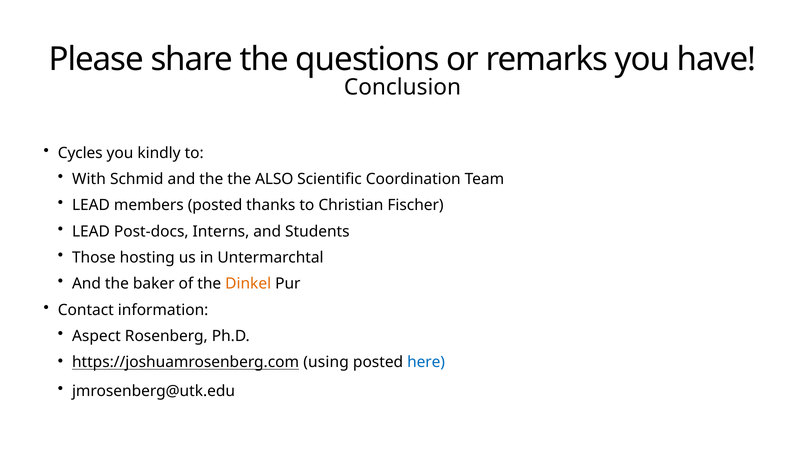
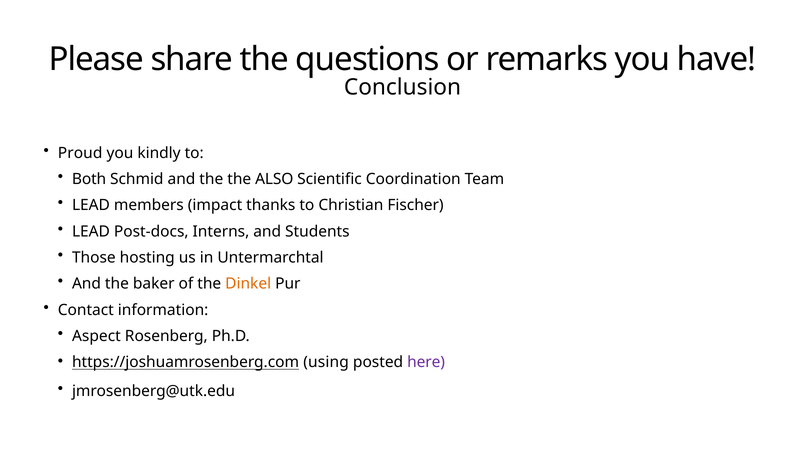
Cycles: Cycles -> Proud
With: With -> Both
members posted: posted -> impact
here colour: blue -> purple
